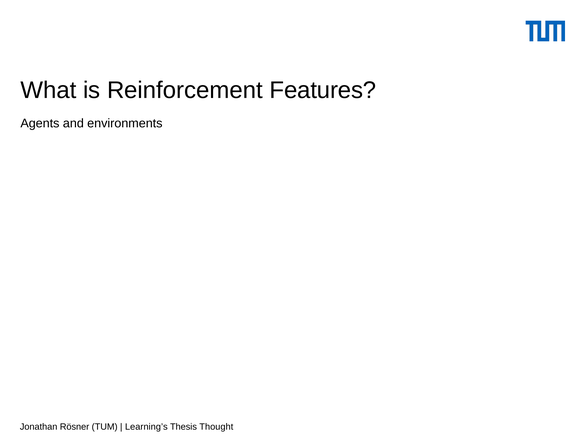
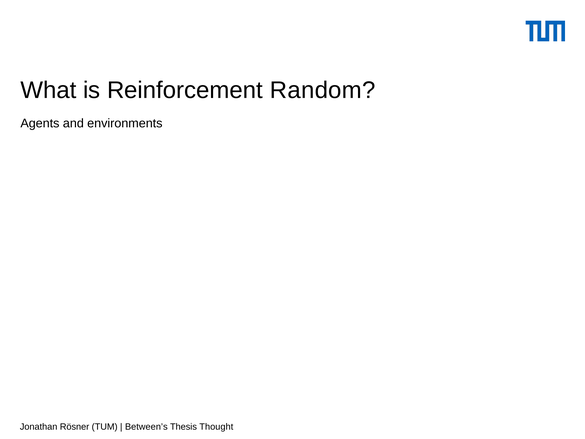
Features: Features -> Random
Learning’s: Learning’s -> Between’s
